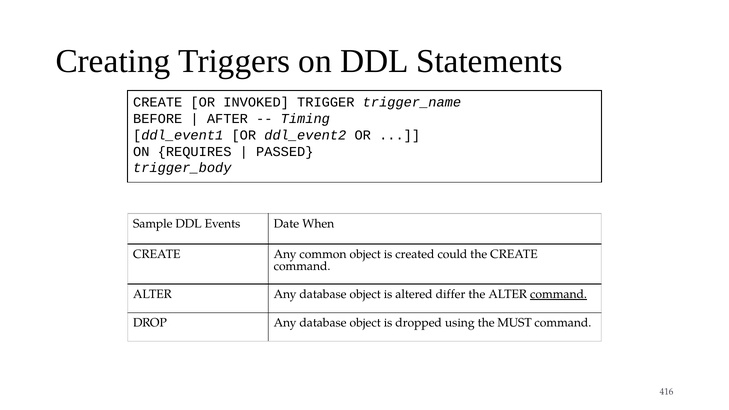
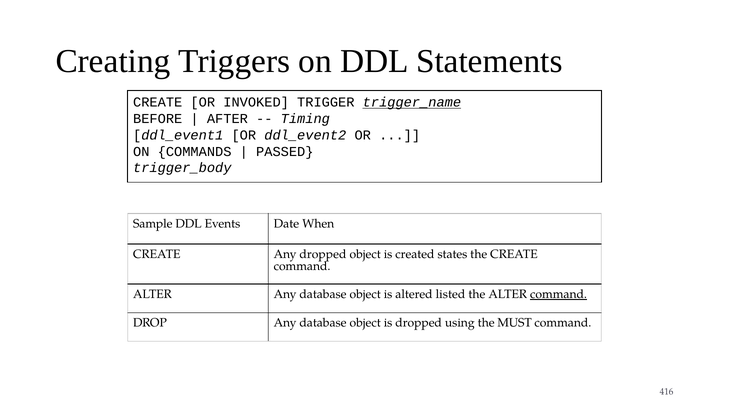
trigger_name underline: none -> present
REQUIRES: REQUIRES -> COMMANDS
Any common: common -> dropped
could: could -> states
differ: differ -> listed
